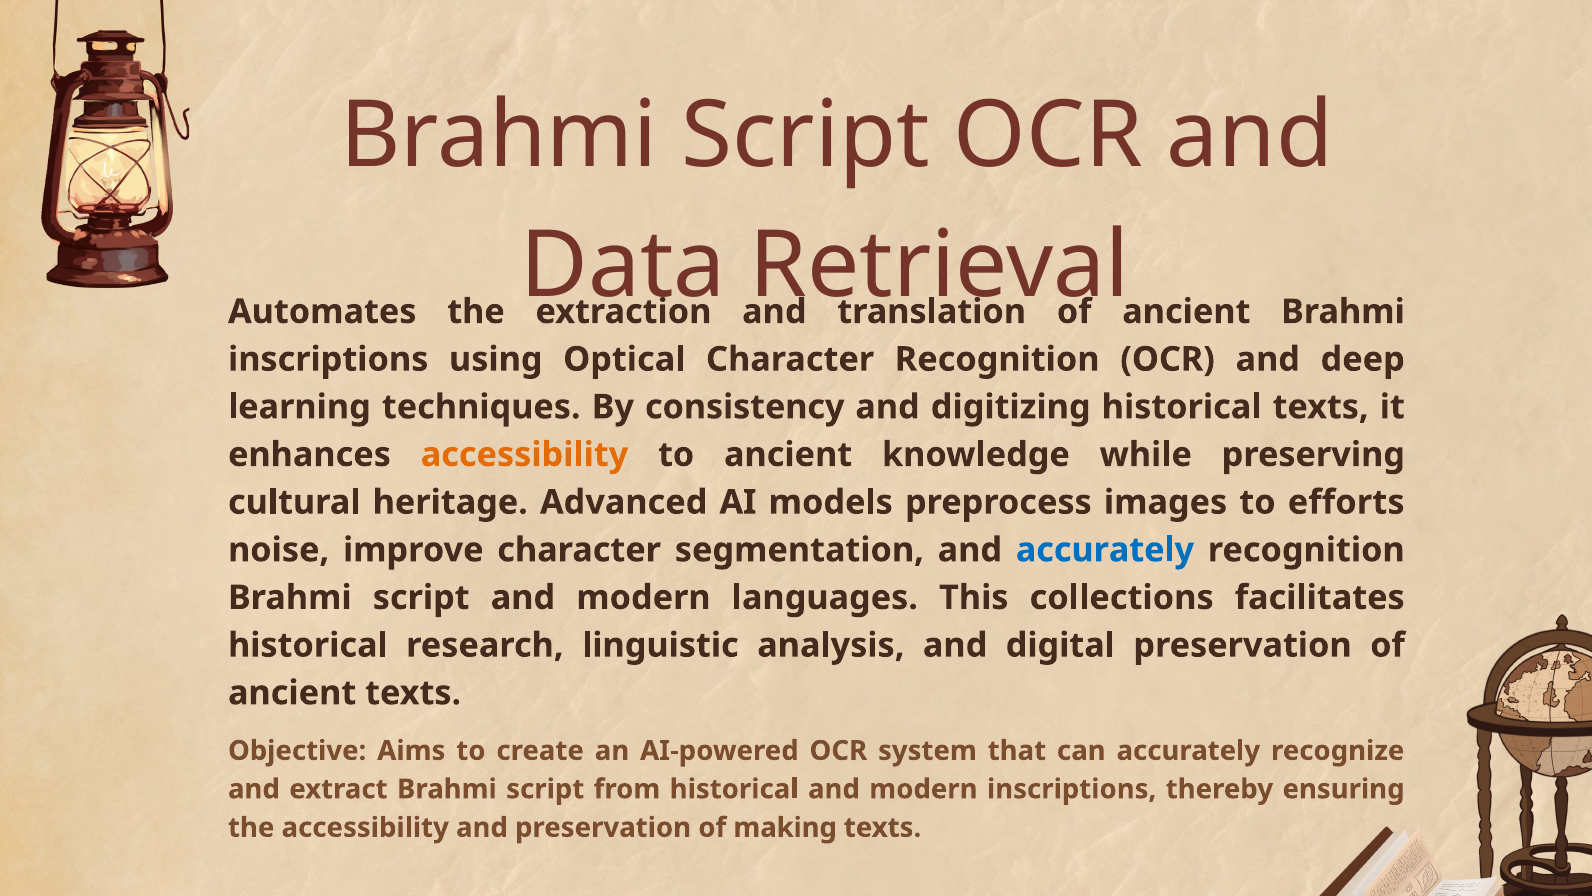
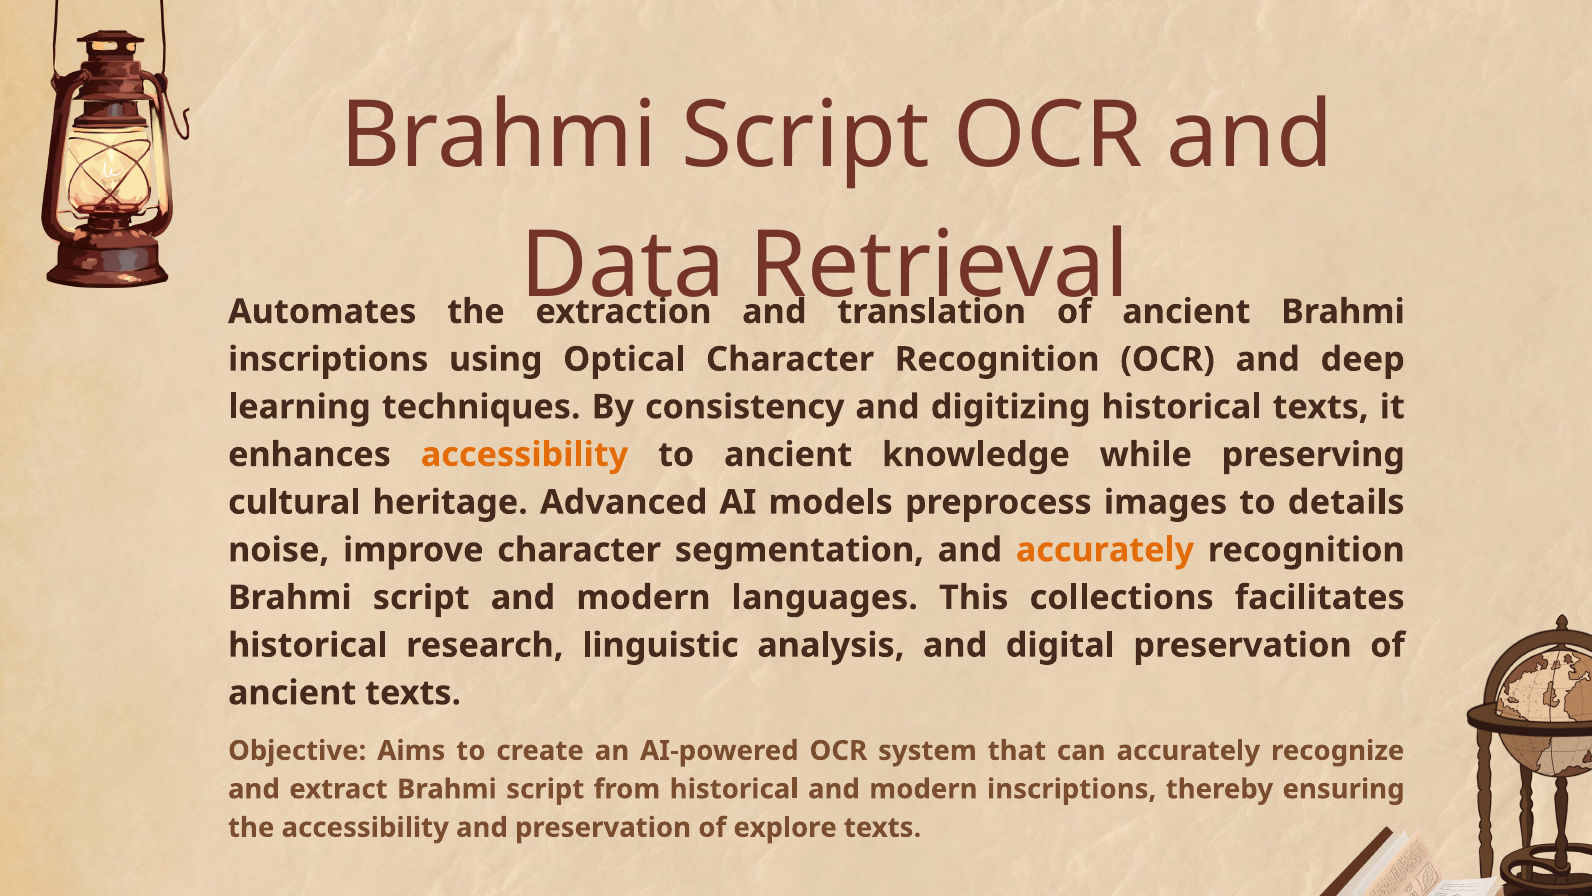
efforts: efforts -> details
accurately at (1105, 550) colour: blue -> orange
making: making -> explore
